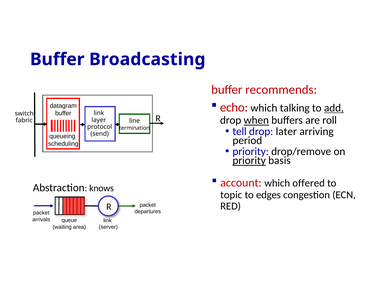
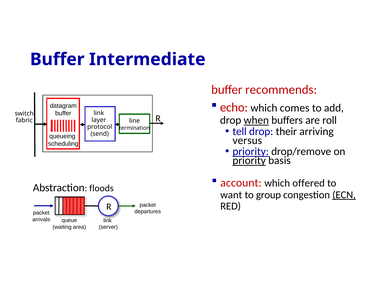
Broadcasting: Broadcasting -> Intermediate
talking: talking -> comes
add underline: present -> none
later: later -> their
period: period -> versus
priority at (251, 151) underline: none -> present
knows: knows -> floods
topic: topic -> want
edges: edges -> group
ECN underline: none -> present
